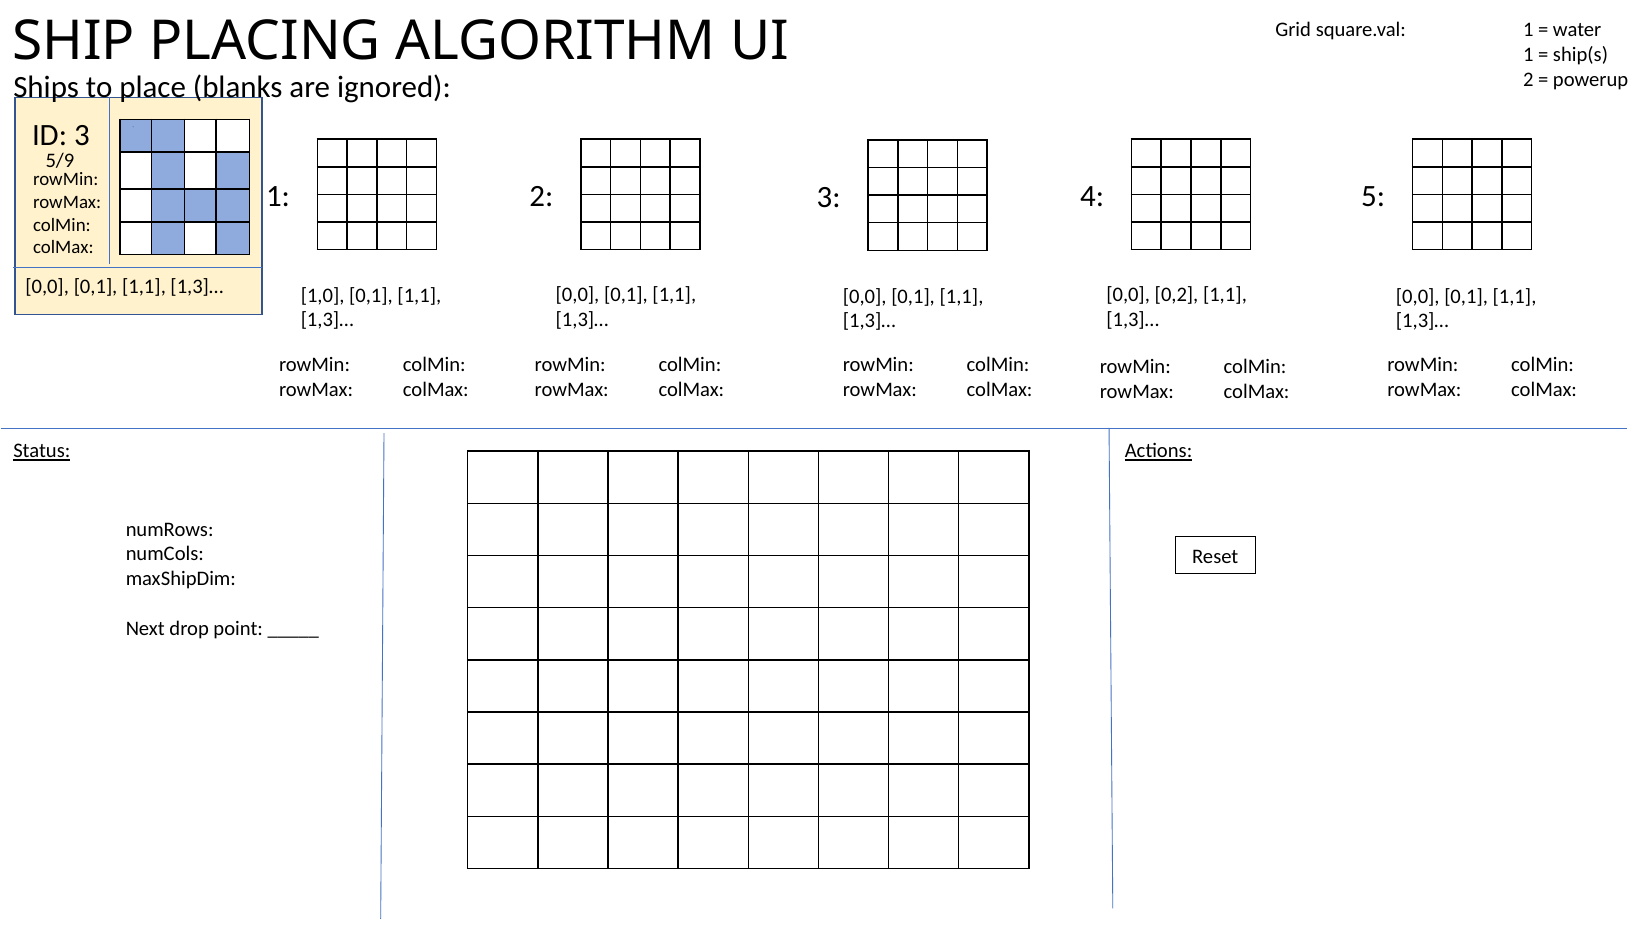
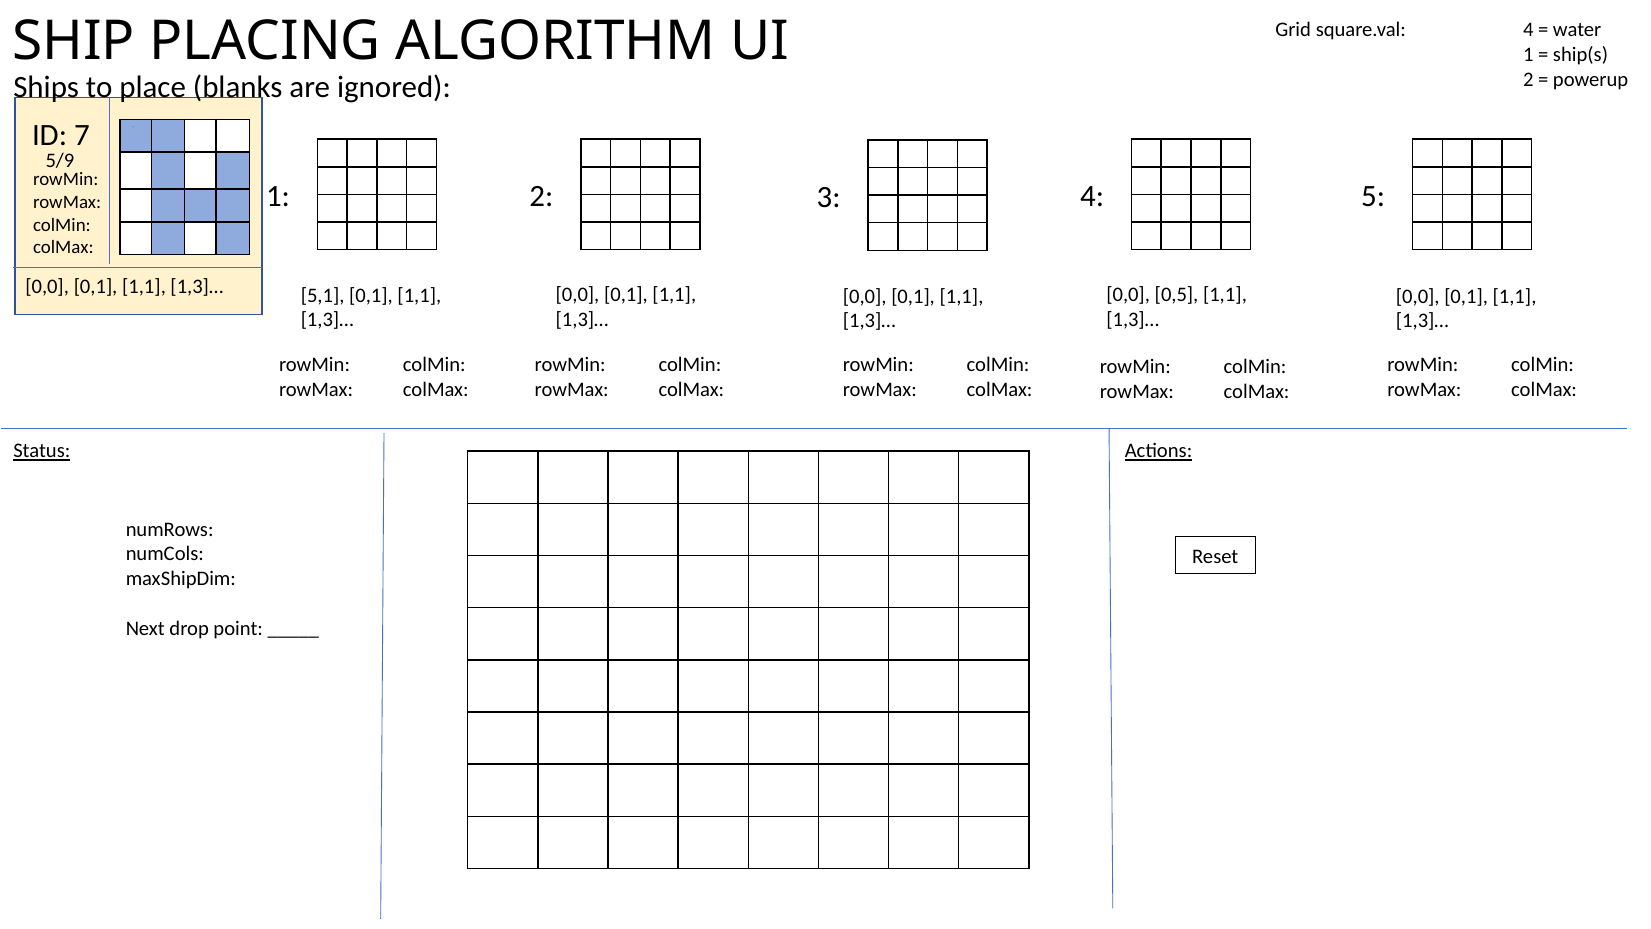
square.val 1: 1 -> 4
ID 3: 3 -> 7
1,0: 1,0 -> 5,1
0,2: 0,2 -> 0,5
